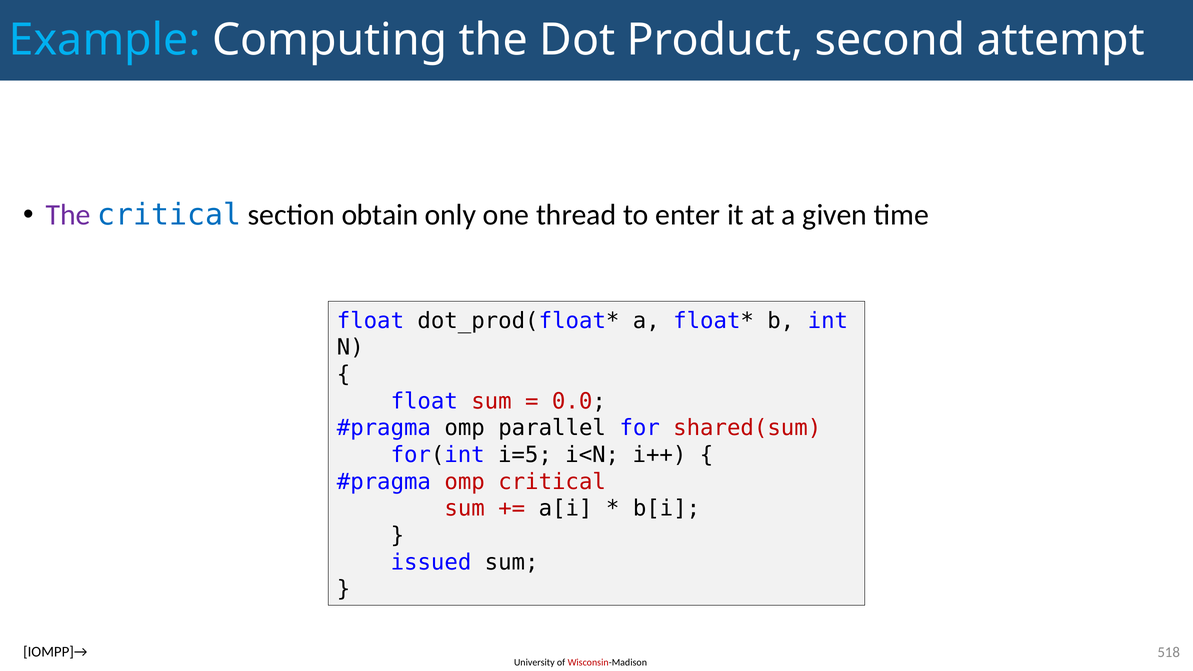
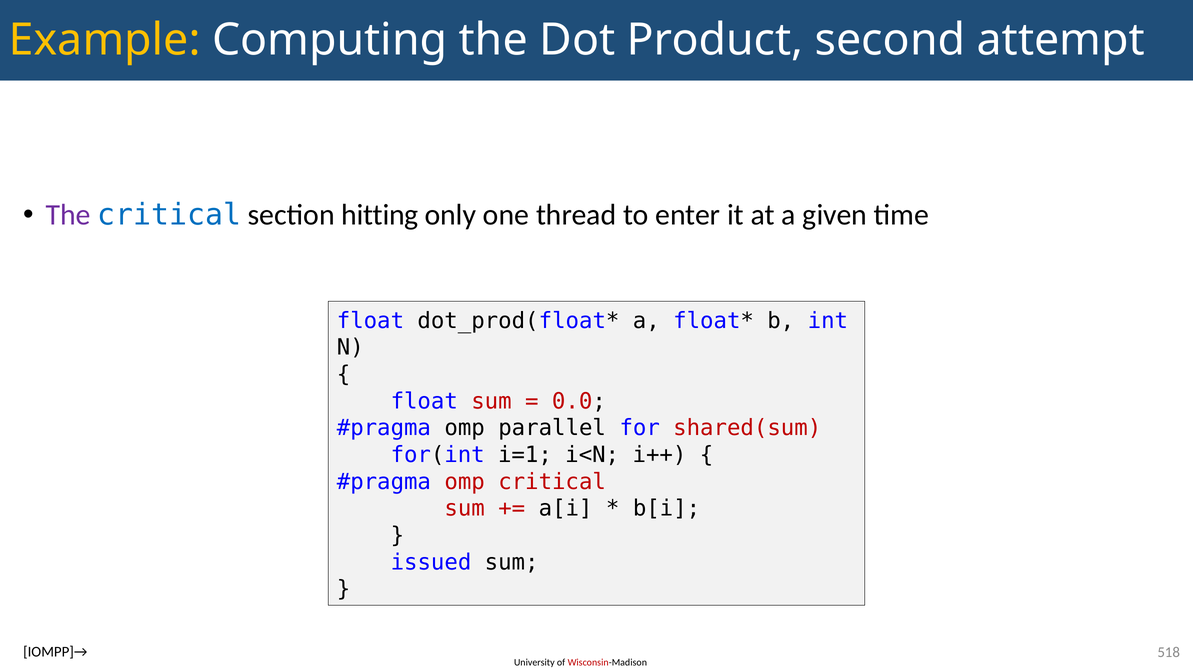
Example colour: light blue -> yellow
obtain: obtain -> hitting
i=5: i=5 -> i=1
